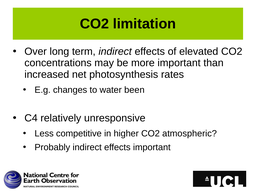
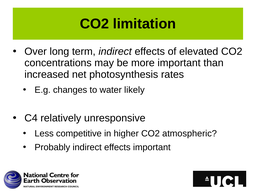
been: been -> likely
